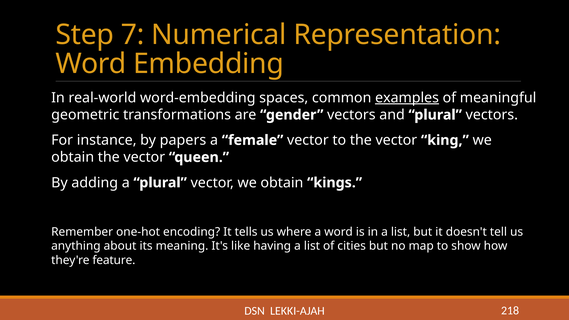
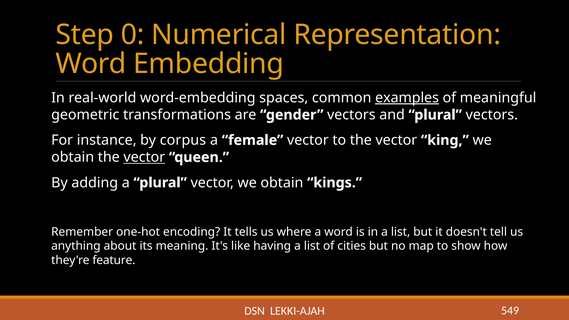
7: 7 -> 0
papers: papers -> corpus
vector at (144, 157) underline: none -> present
218: 218 -> 549
